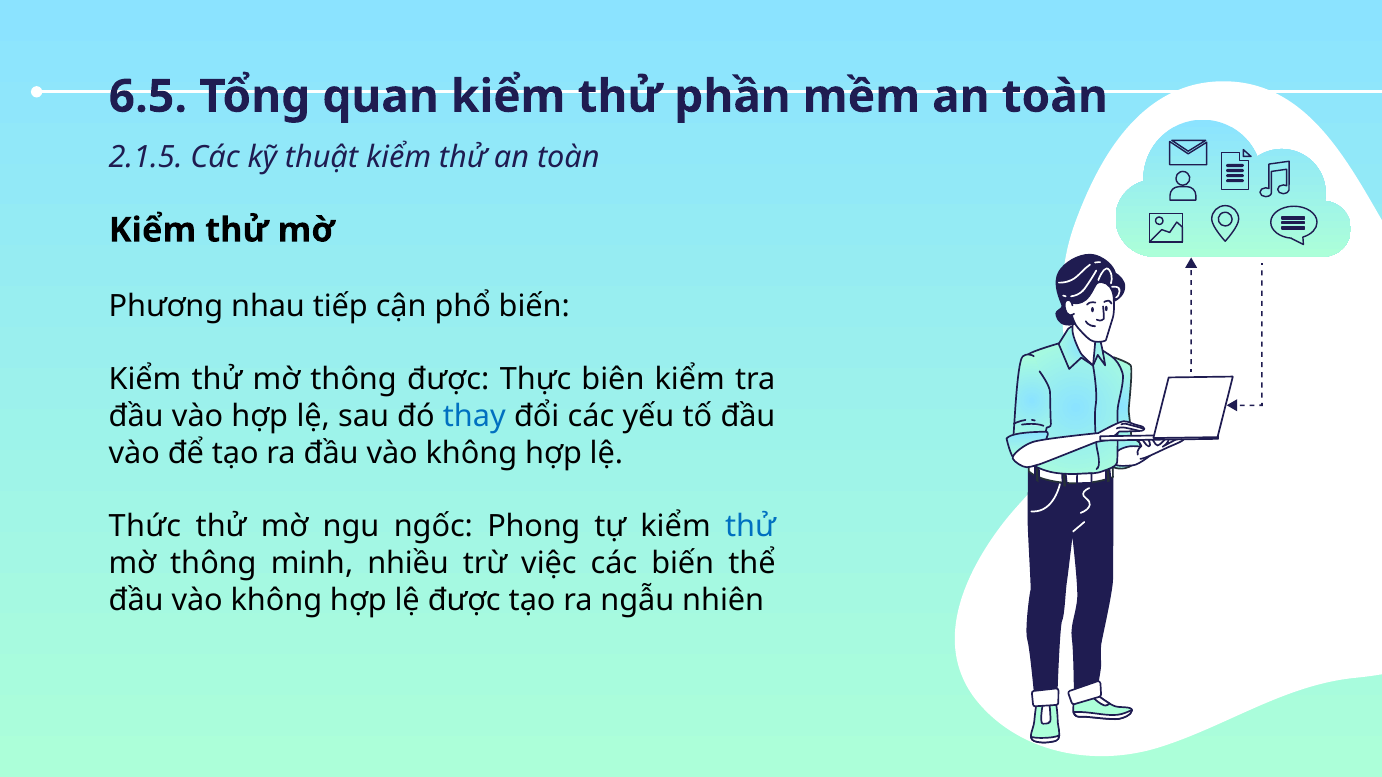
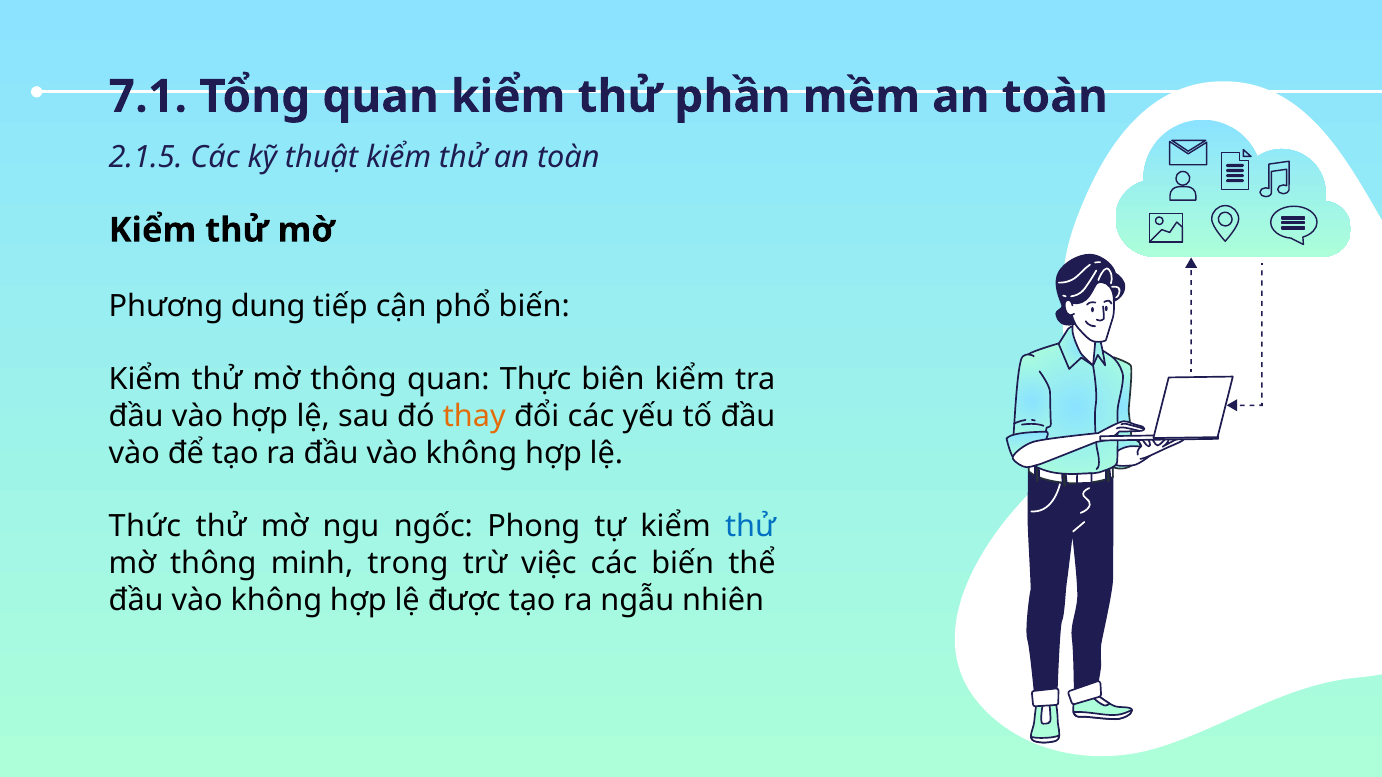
6.5: 6.5 -> 7.1
nhau: nhau -> dung
thông được: được -> quan
thay colour: blue -> orange
nhiều: nhiều -> trong
